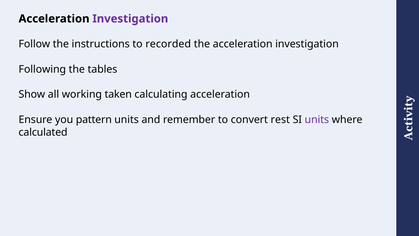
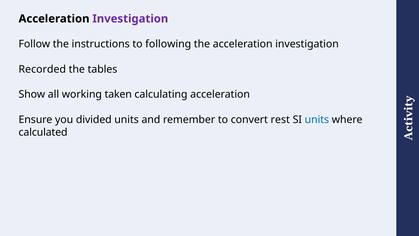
recorded: recorded -> following
Following: Following -> Recorded
pattern: pattern -> divided
units at (317, 120) colour: purple -> blue
